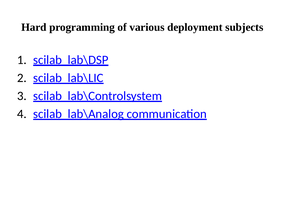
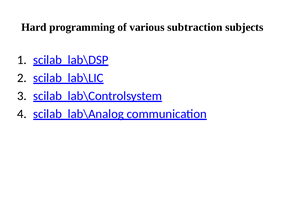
deployment: deployment -> subtraction
